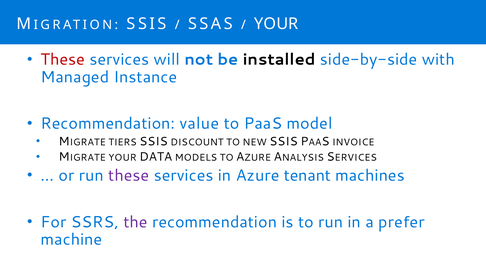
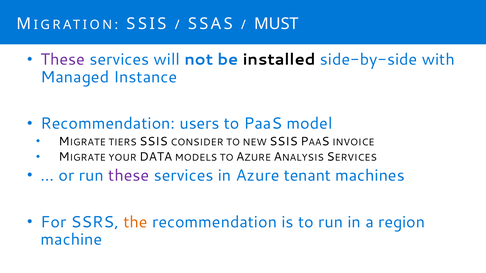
YOUR at (276, 24): YOUR -> MUST
These at (63, 60) colour: red -> purple
value: value -> users
DISCOUNT: DISCOUNT -> CONSIDER
the colour: purple -> orange
prefer: prefer -> region
